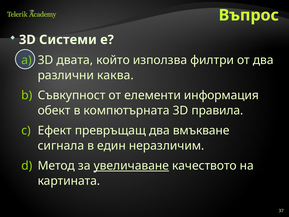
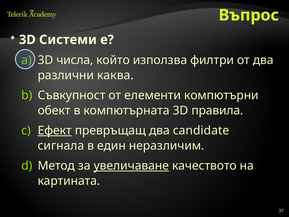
двата: двата -> числа
информация: информация -> компютърни
Ефект underline: none -> present
вмъкване: вмъкване -> candidate
